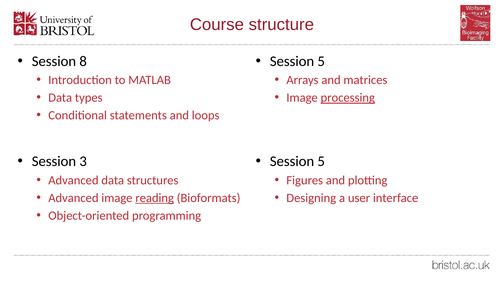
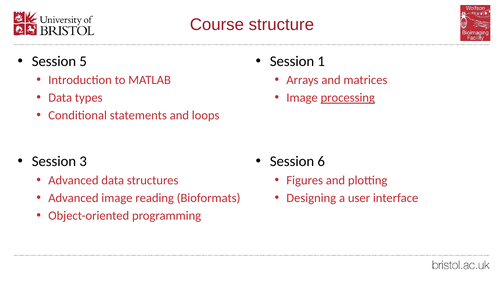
8: 8 -> 5
5 at (321, 61): 5 -> 1
5 at (321, 161): 5 -> 6
reading underline: present -> none
